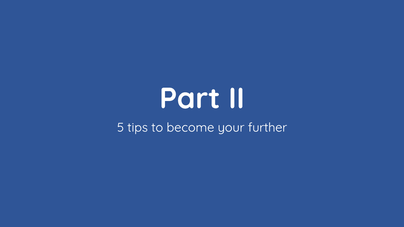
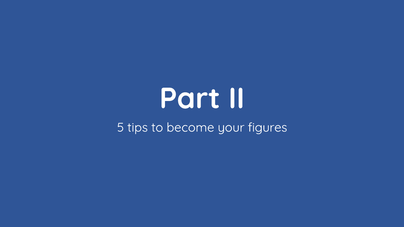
further: further -> figures
